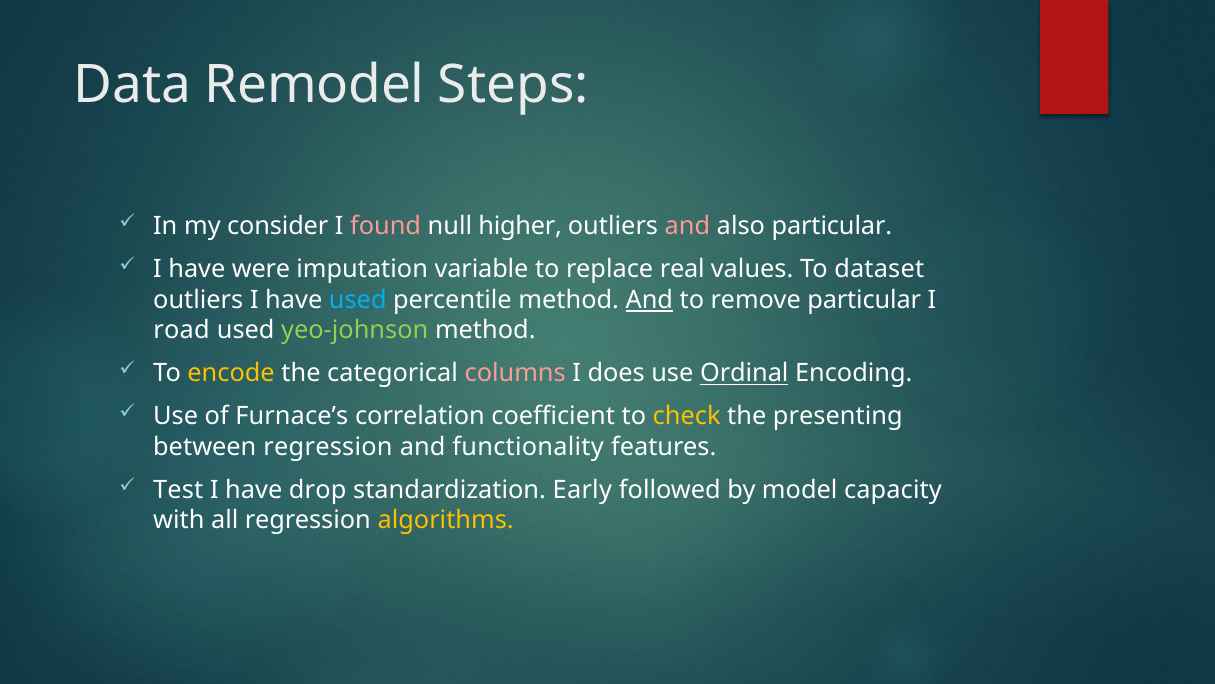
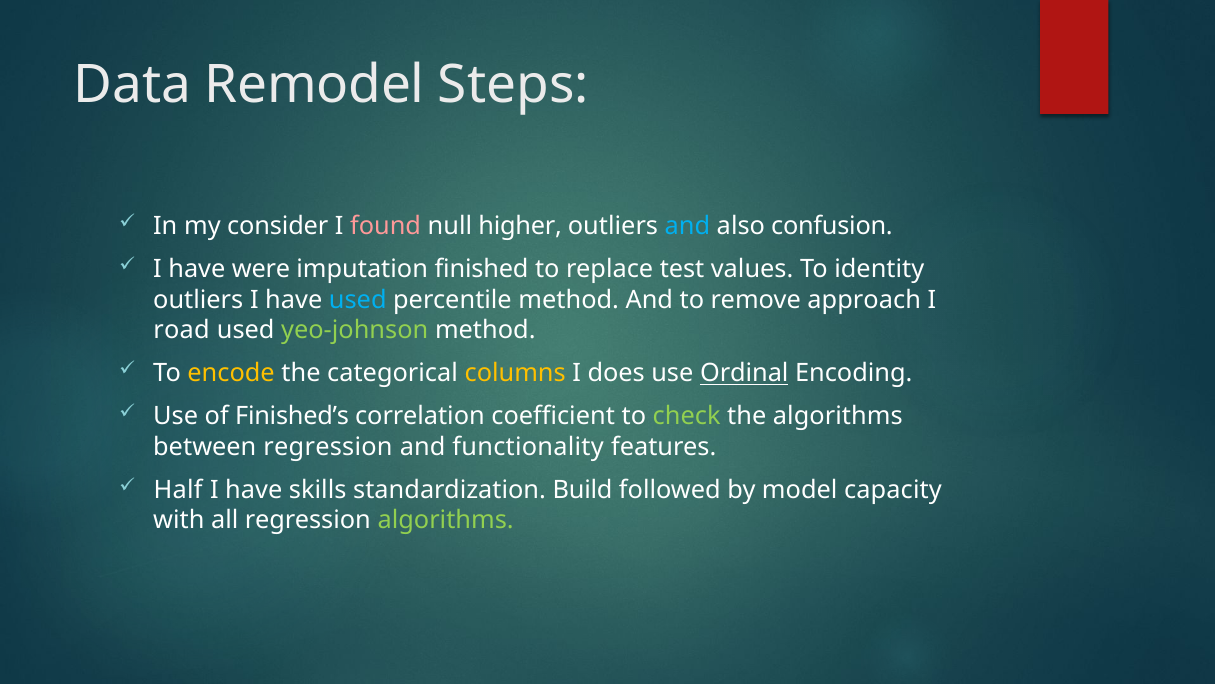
and at (687, 226) colour: pink -> light blue
also particular: particular -> confusion
variable: variable -> finished
real: real -> test
dataset: dataset -> identity
And at (649, 300) underline: present -> none
remove particular: particular -> approach
columns colour: pink -> yellow
Furnace’s: Furnace’s -> Finished’s
check colour: yellow -> light green
the presenting: presenting -> algorithms
Test: Test -> Half
drop: drop -> skills
Early: Early -> Build
algorithms at (446, 520) colour: yellow -> light green
